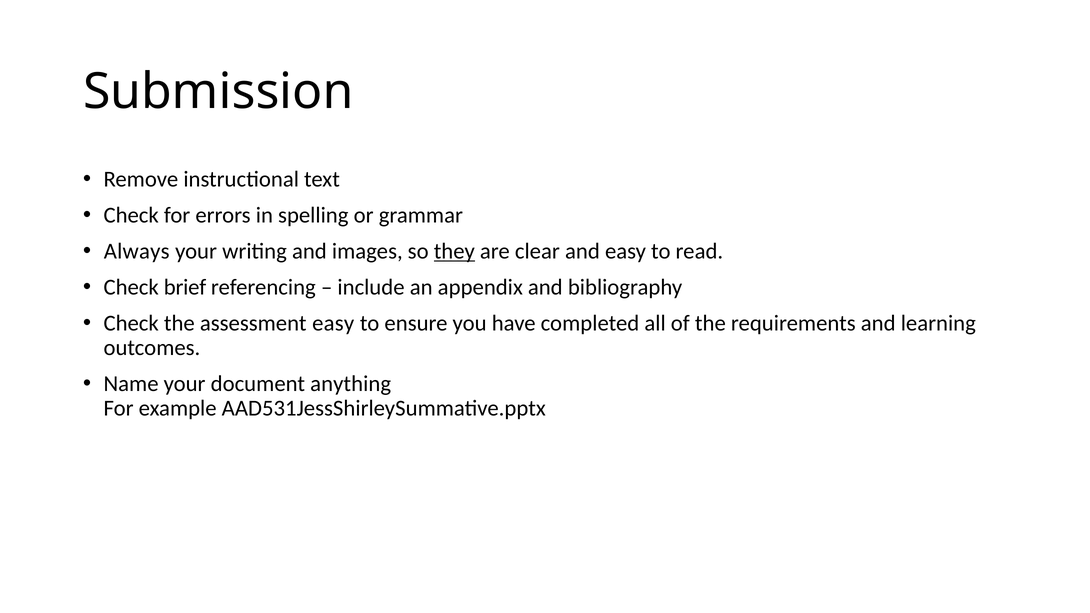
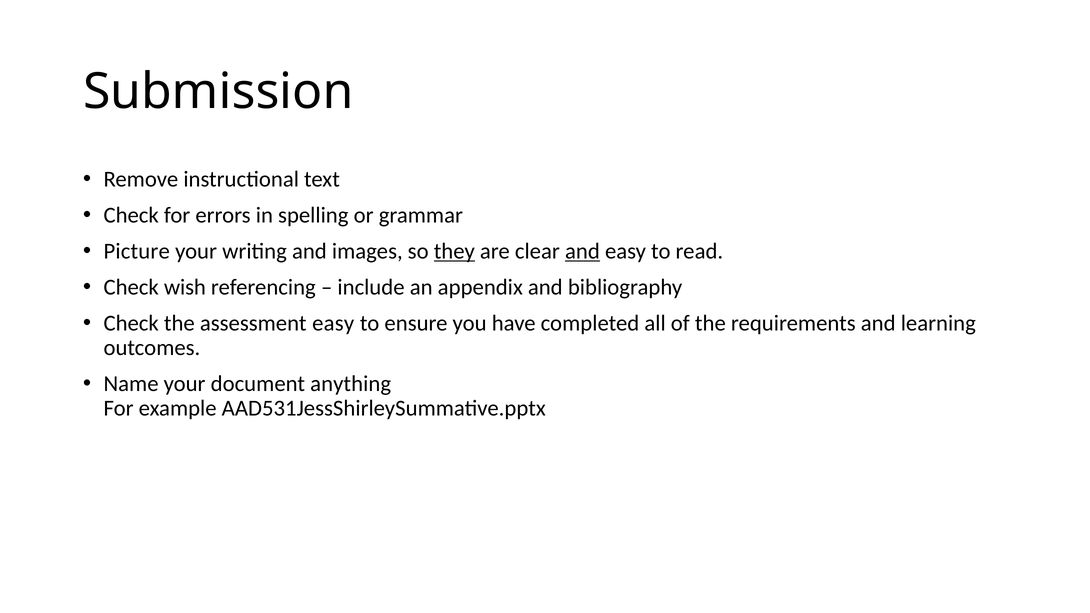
Always: Always -> Picture
and at (582, 251) underline: none -> present
brief: brief -> wish
